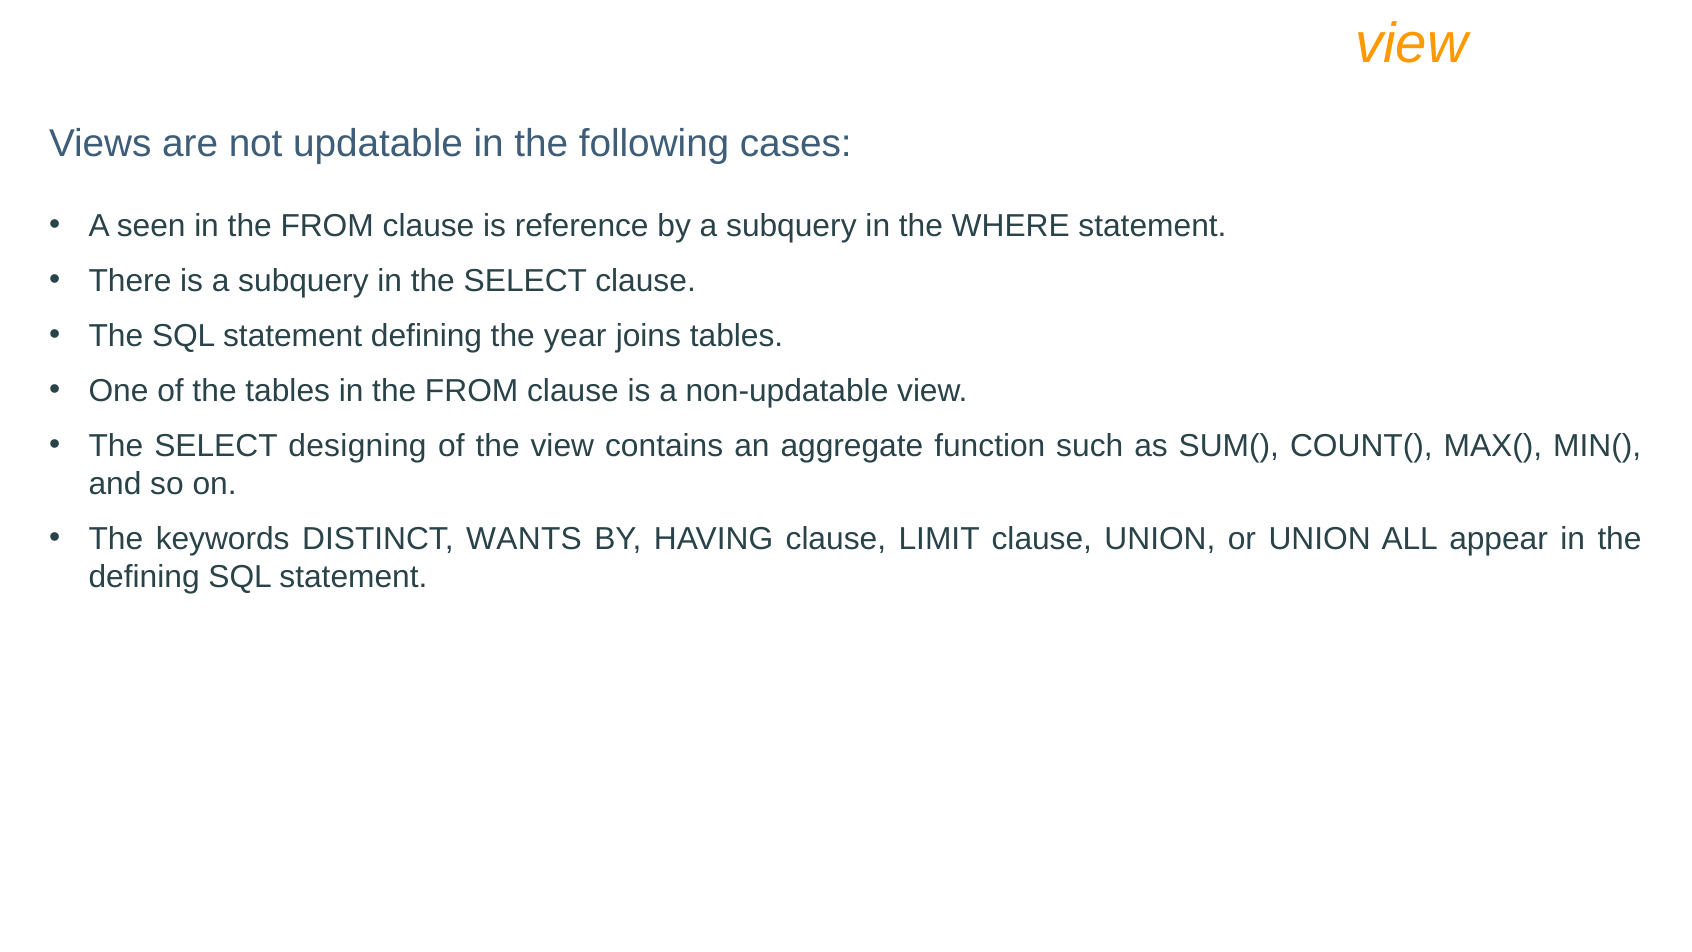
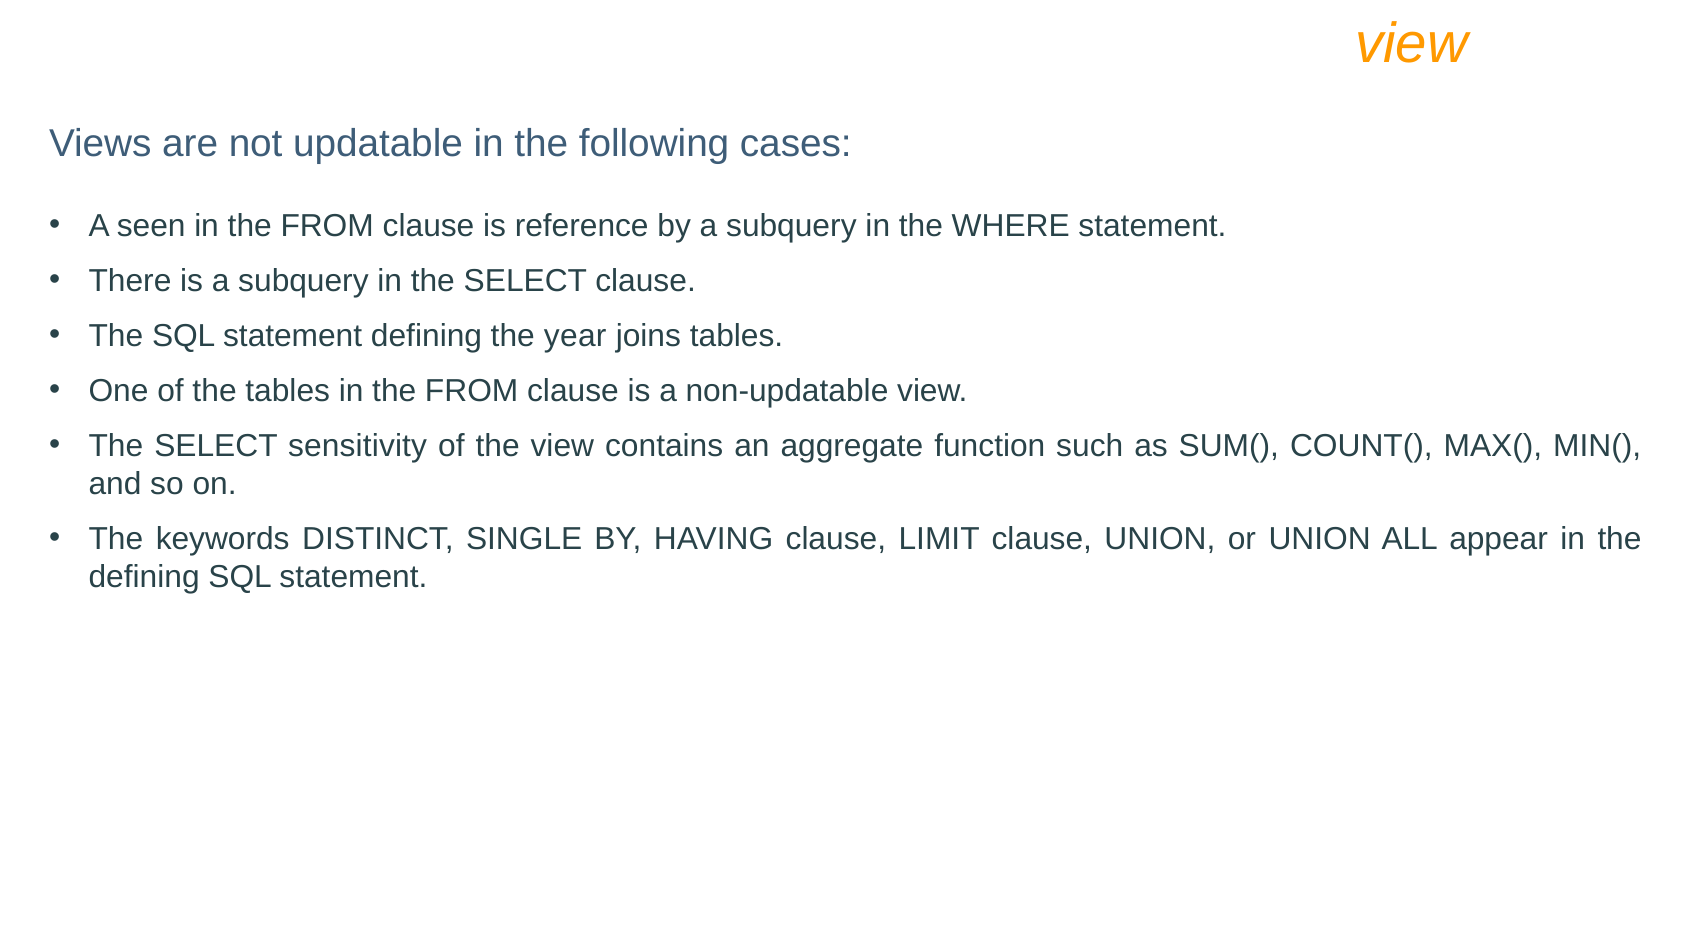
designing: designing -> sensitivity
WANTS: WANTS -> SINGLE
